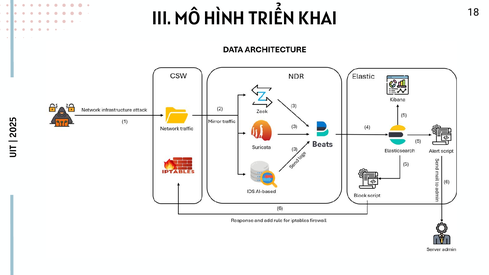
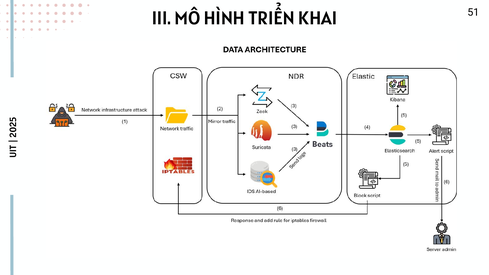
18: 18 -> 51
